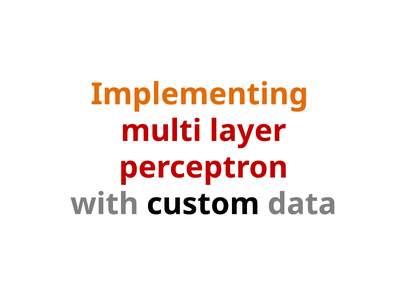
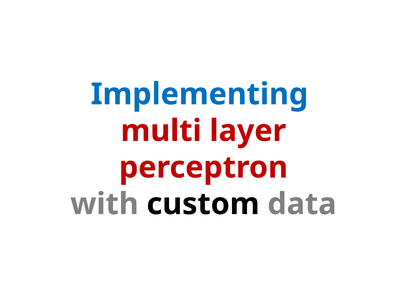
Implementing colour: orange -> blue
